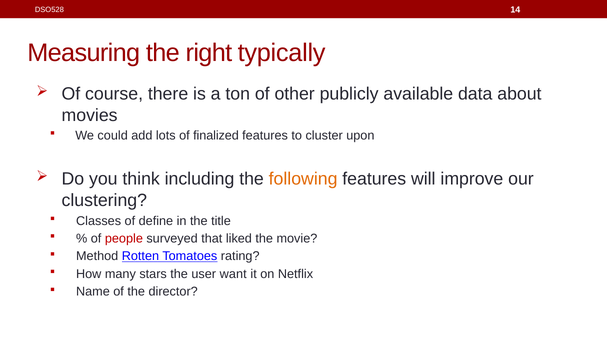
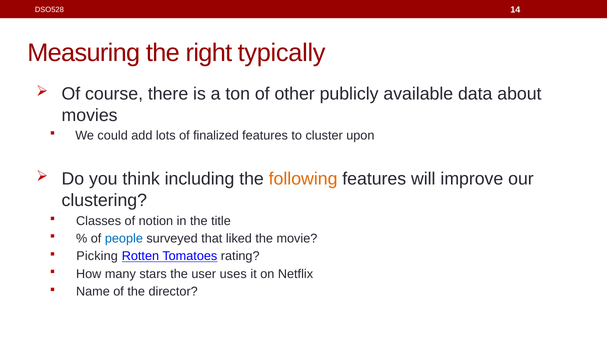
define: define -> notion
people colour: red -> blue
Method: Method -> Picking
want: want -> uses
